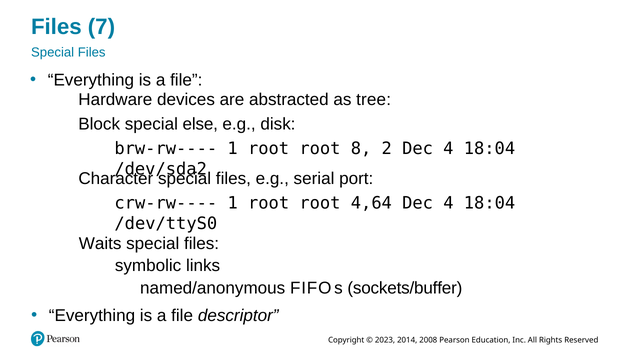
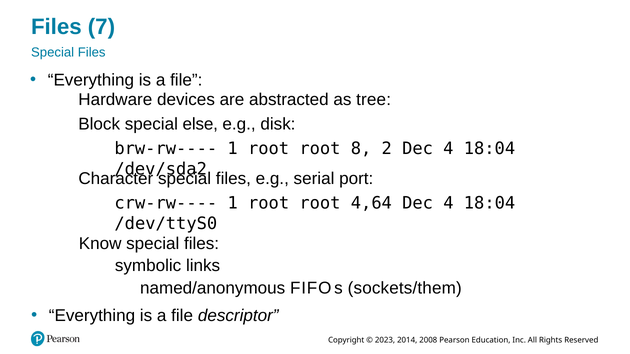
Waits: Waits -> Know
sockets/buffer: sockets/buffer -> sockets/them
